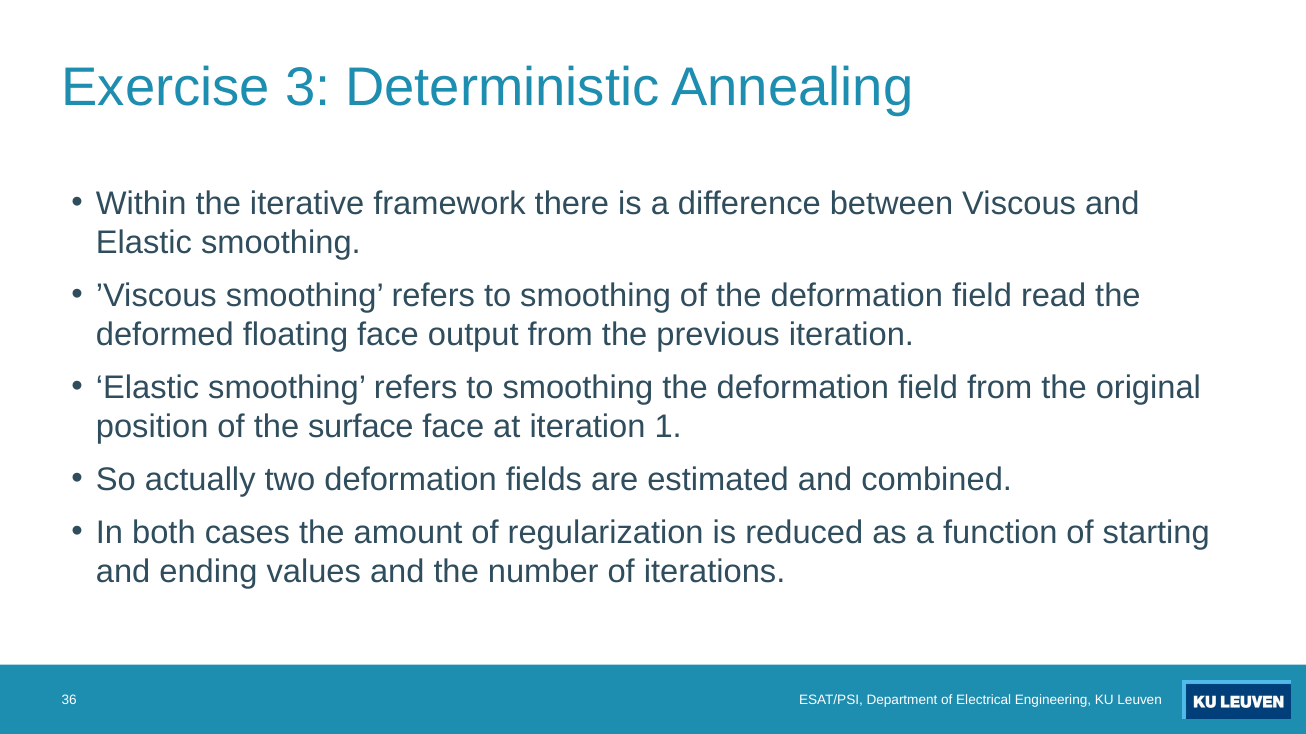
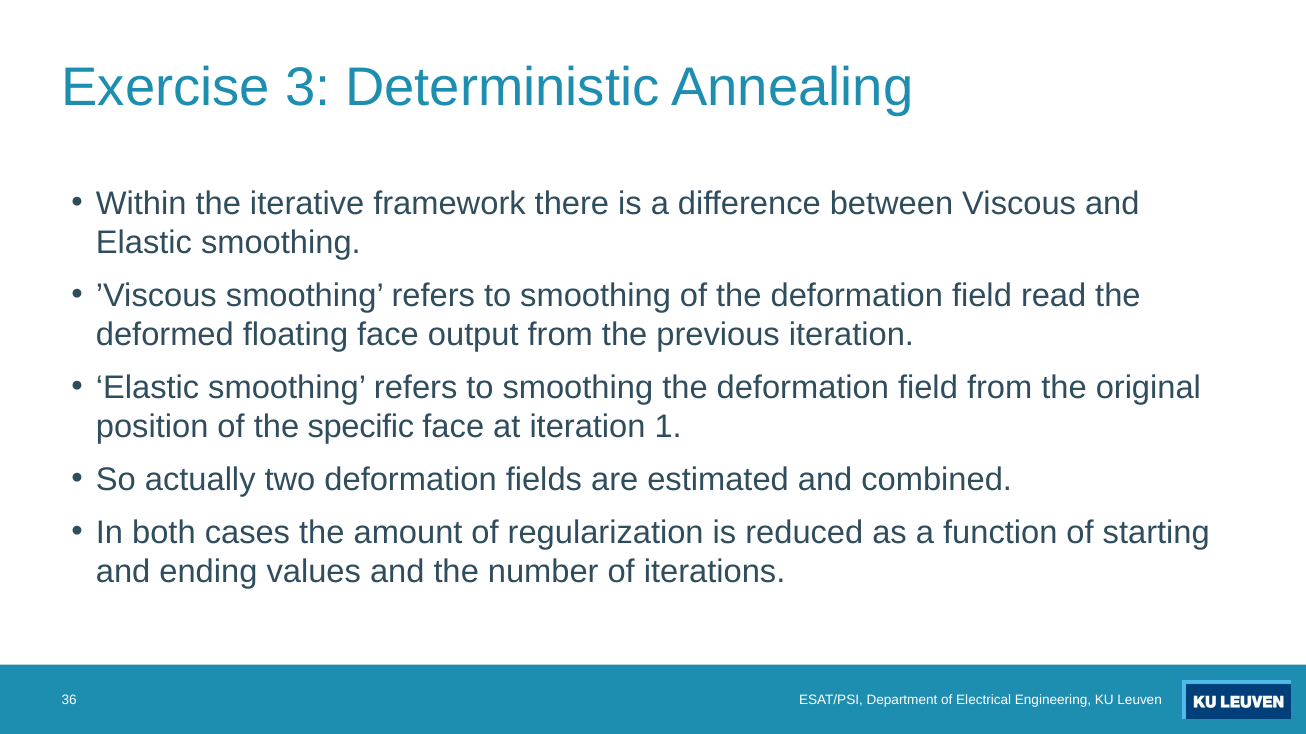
surface: surface -> specific
